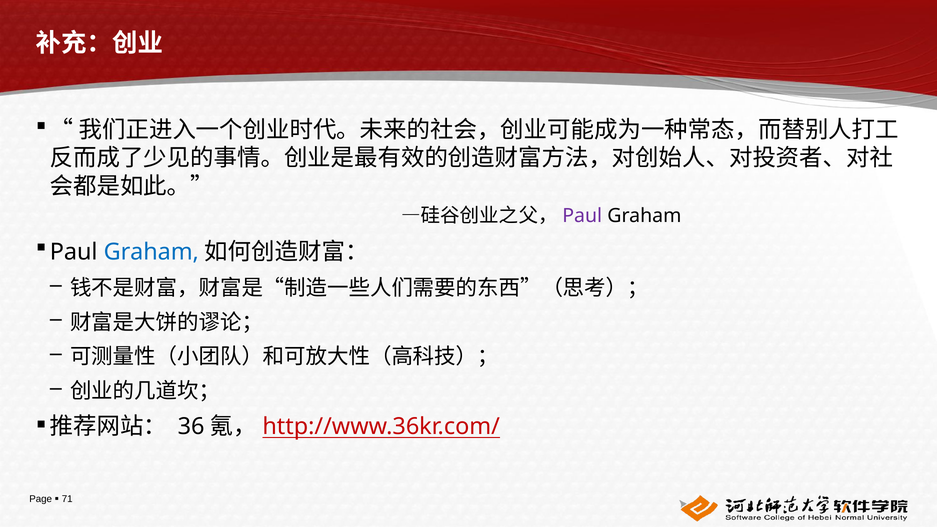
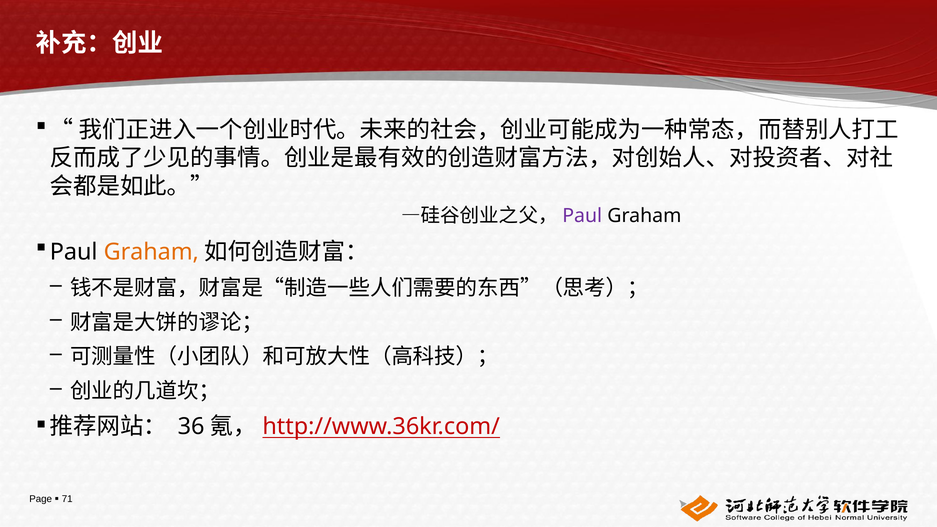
Graham at (151, 252) colour: blue -> orange
